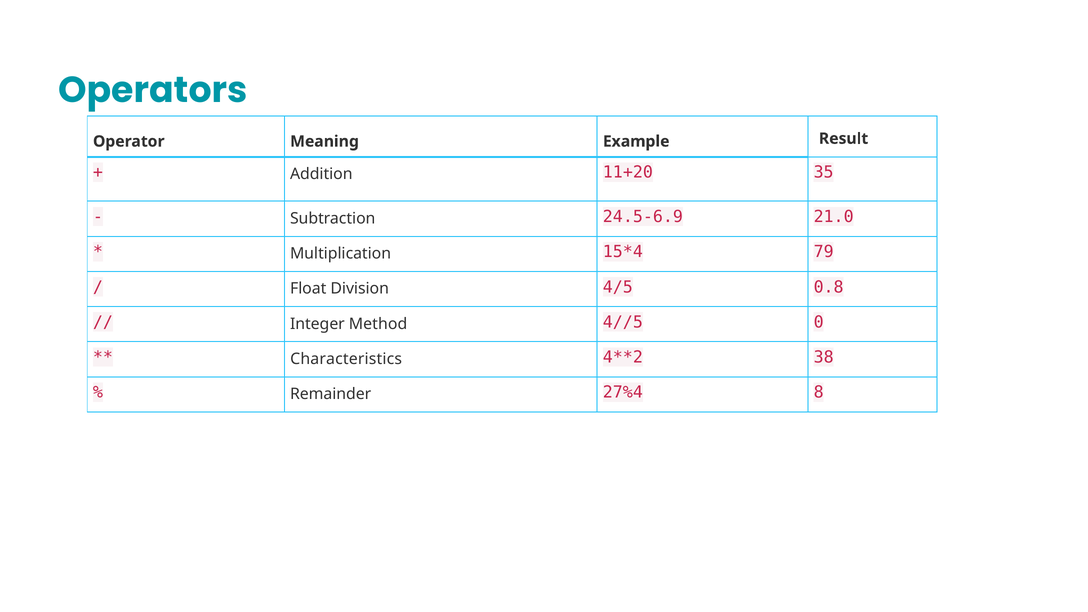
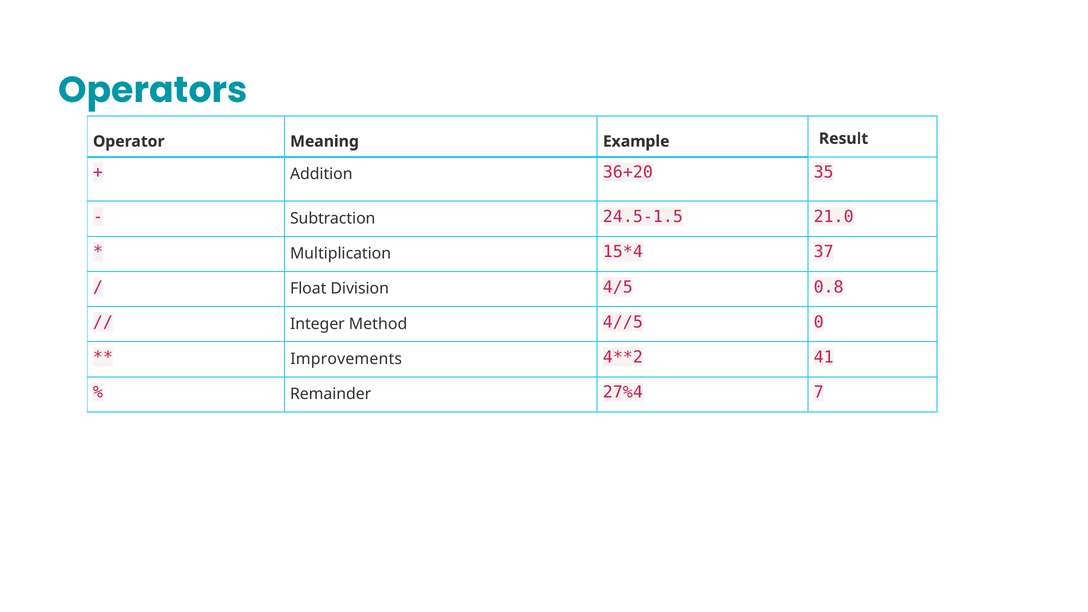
11+20: 11+20 -> 36+20
24.5-6.9: 24.5-6.9 -> 24.5-1.5
79: 79 -> 37
Characteristics: Characteristics -> Improvements
38: 38 -> 41
8: 8 -> 7
